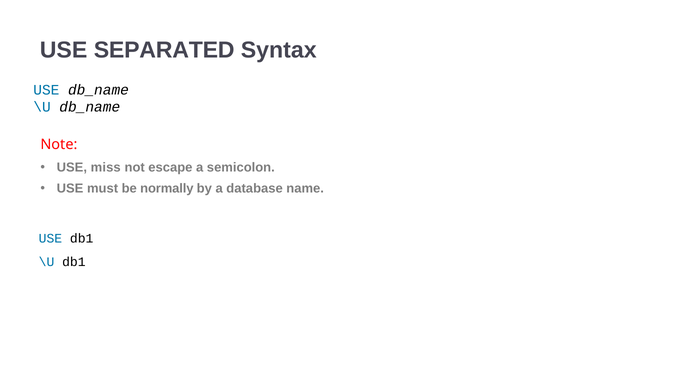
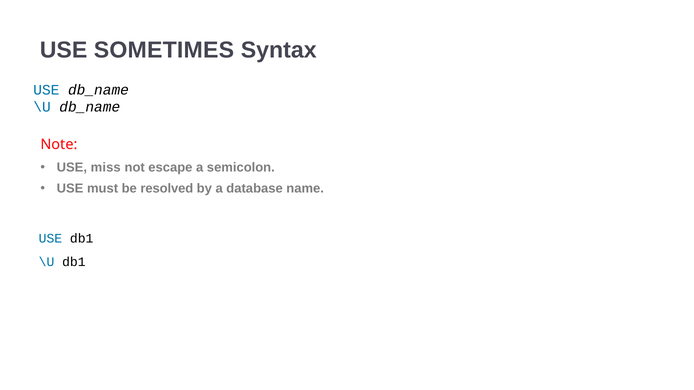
SEPARATED: SEPARATED -> SOMETIMES
normally: normally -> resolved
